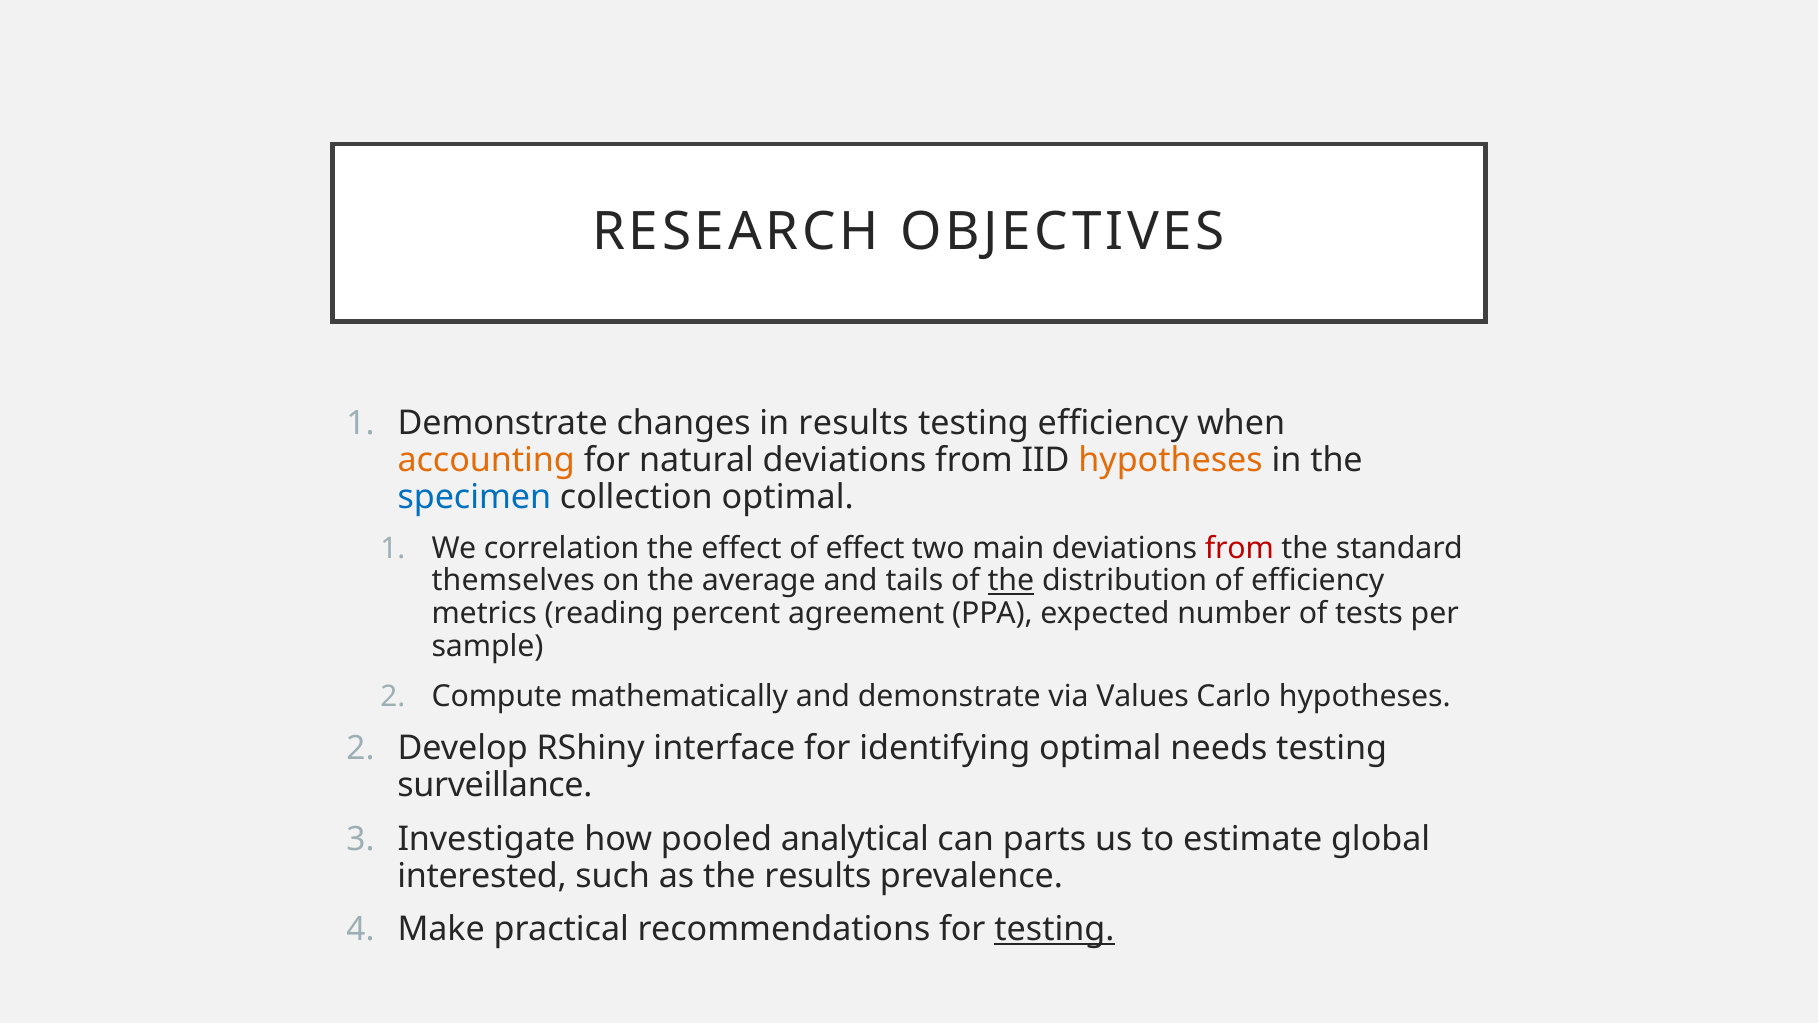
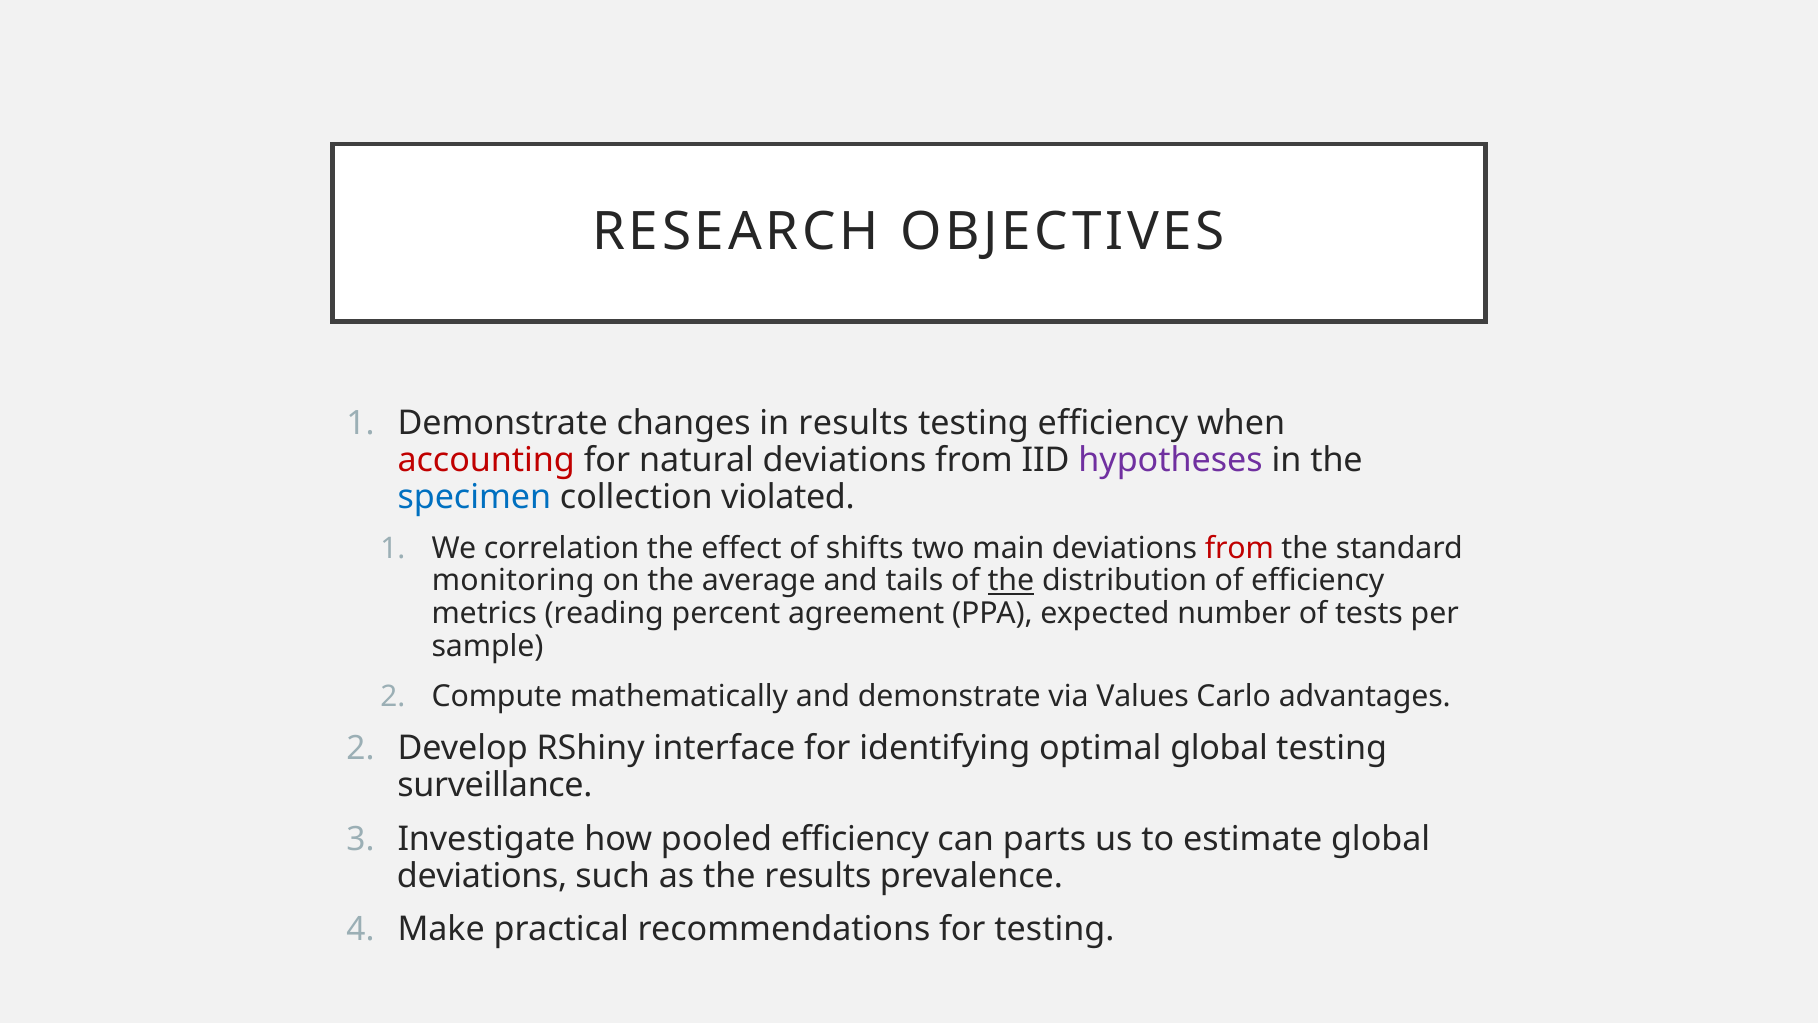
accounting colour: orange -> red
hypotheses at (1171, 460) colour: orange -> purple
collection optimal: optimal -> violated
of effect: effect -> shifts
themselves: themselves -> monitoring
Carlo hypotheses: hypotheses -> advantages
optimal needs: needs -> global
pooled analytical: analytical -> efficiency
interested at (482, 876): interested -> deviations
testing at (1054, 929) underline: present -> none
